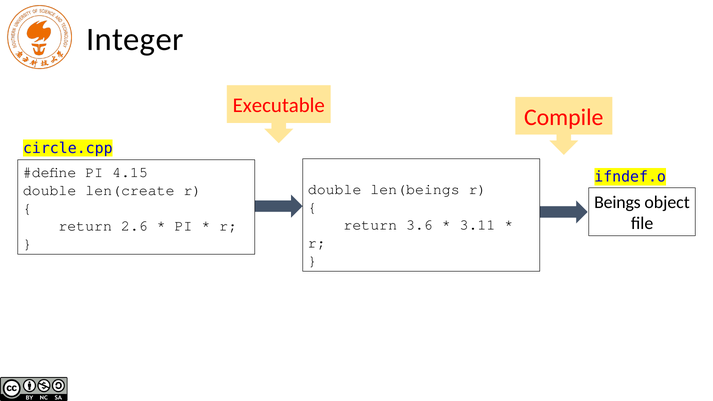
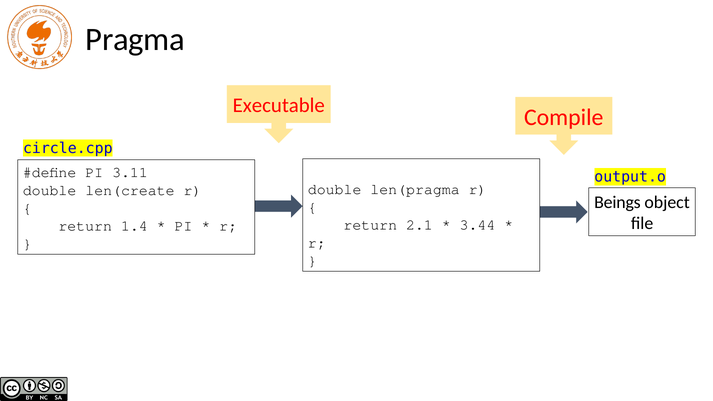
Integer: Integer -> Pragma
4.15: 4.15 -> 3.11
ifndef.o: ifndef.o -> output.o
len(beings: len(beings -> len(pragma
3.6: 3.6 -> 2.1
3.11: 3.11 -> 3.44
2.6: 2.6 -> 1.4
